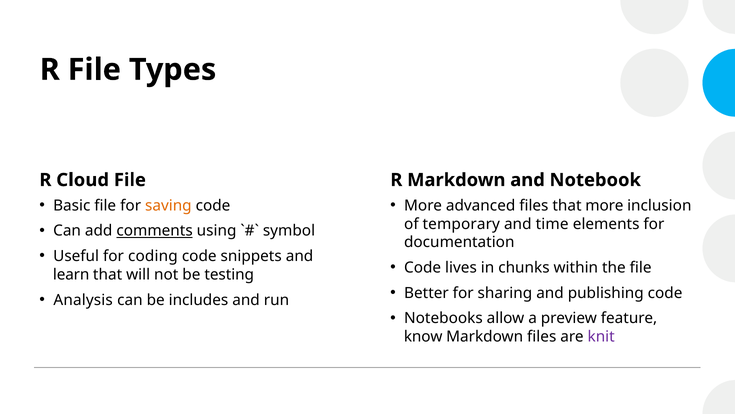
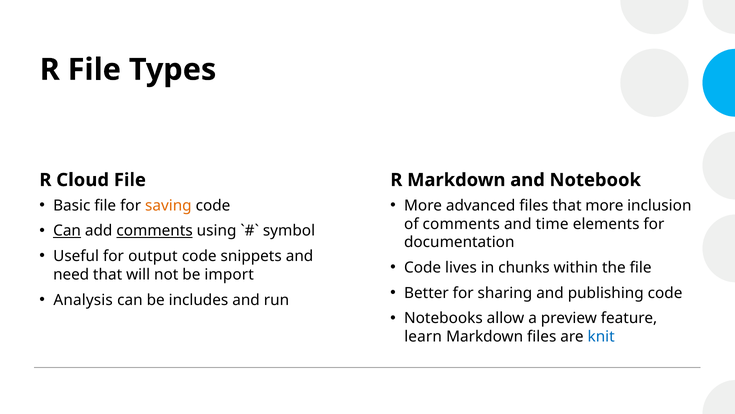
of temporary: temporary -> comments
Can at (67, 231) underline: none -> present
coding: coding -> output
learn: learn -> need
testing: testing -> import
know: know -> learn
knit colour: purple -> blue
